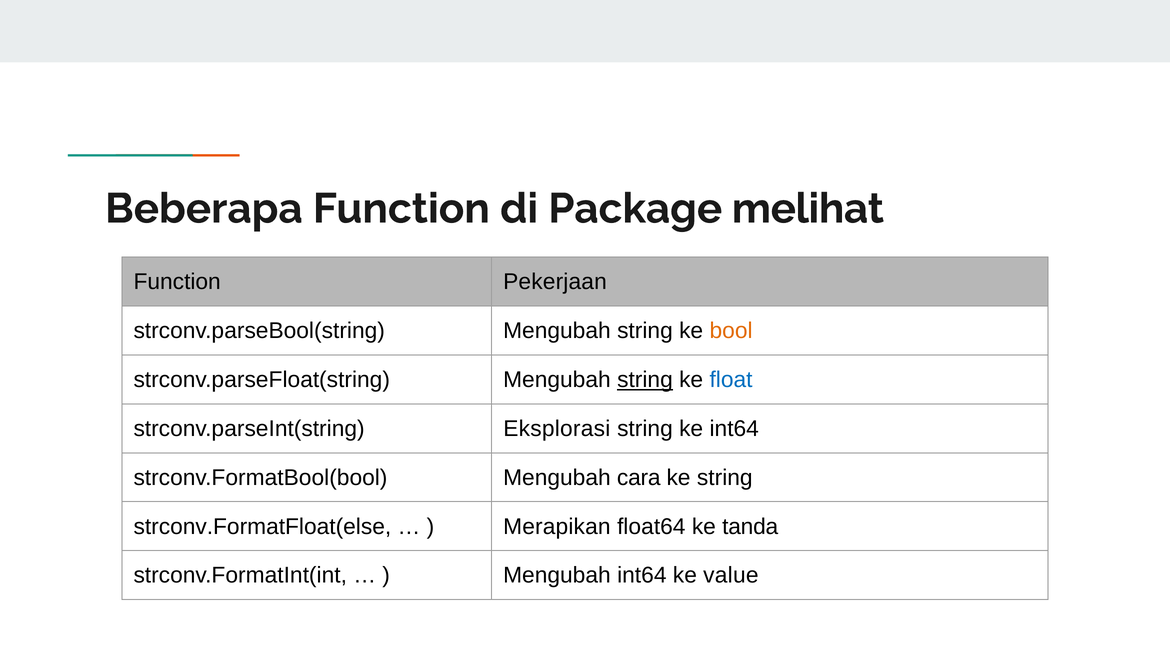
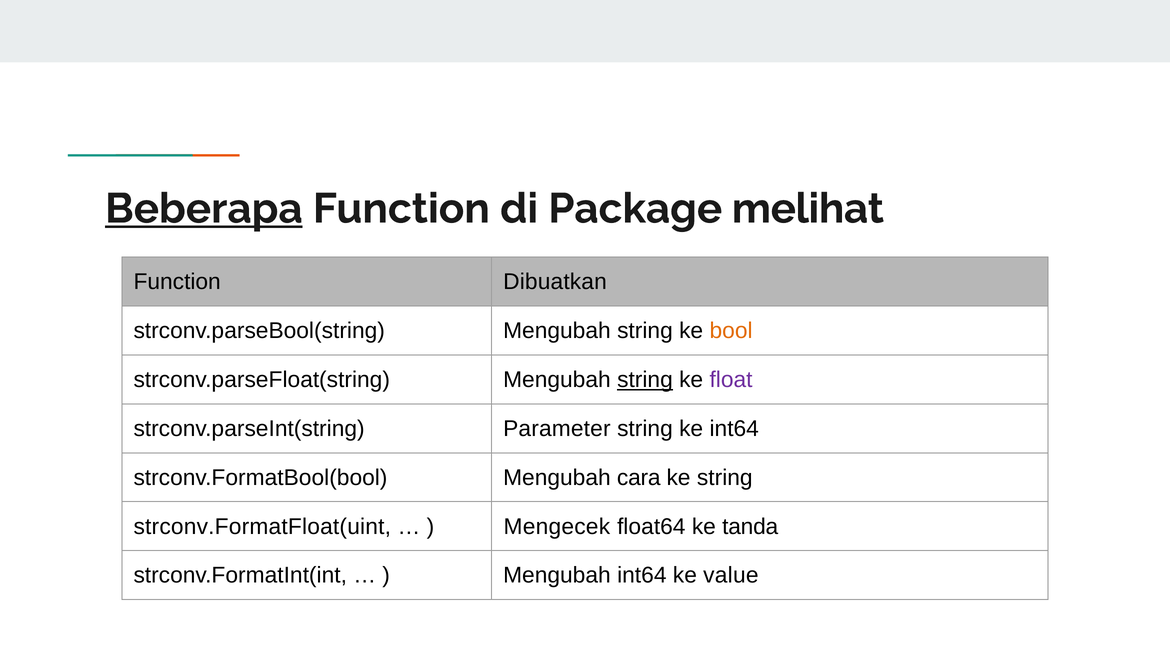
Beberapa underline: none -> present
Pekerjaan: Pekerjaan -> Dibuatkan
float colour: blue -> purple
Eksplorasi: Eksplorasi -> Parameter
strconv.FormatFloat(else: strconv.FormatFloat(else -> strconv.FormatFloat(uint
Merapikan: Merapikan -> Mengecek
